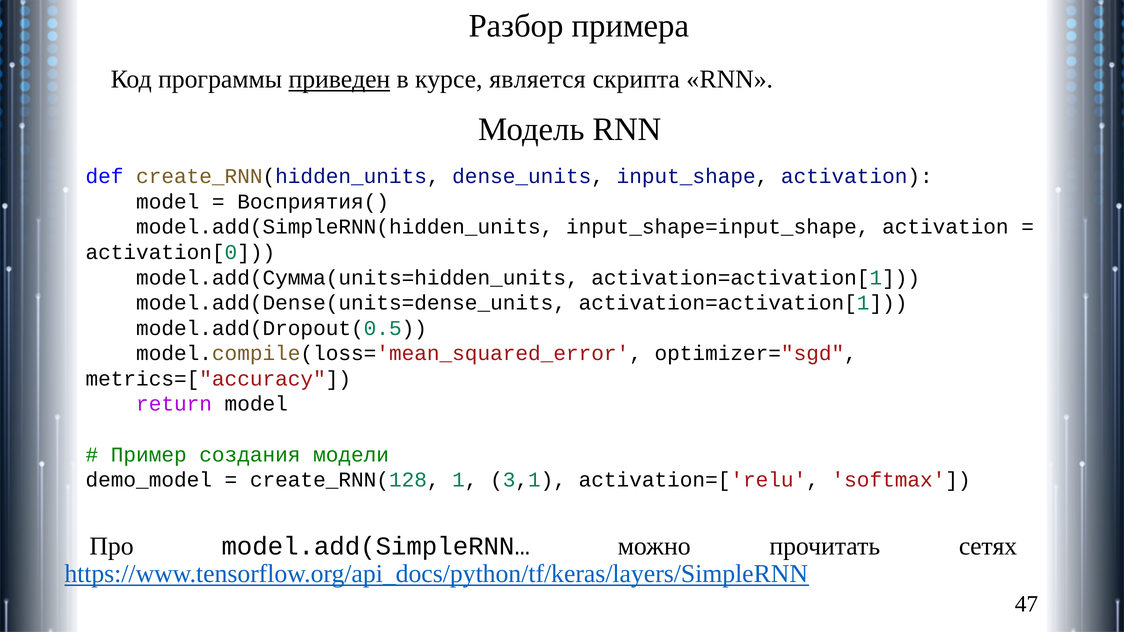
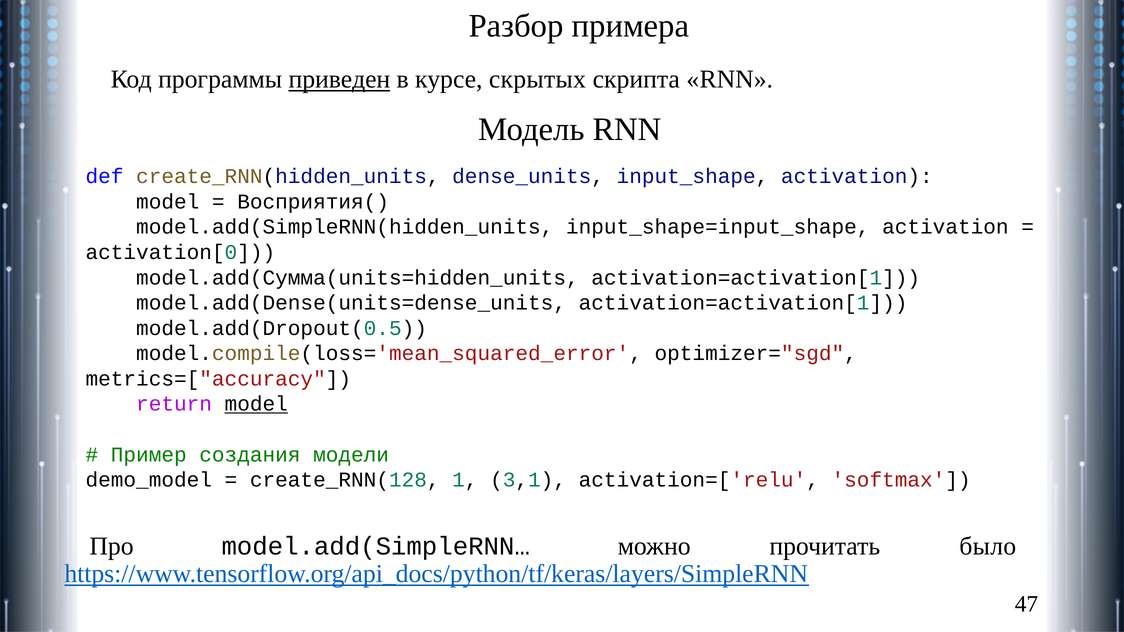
является: является -> скрытых
model at (256, 404) underline: none -> present
сетях: сетях -> было
